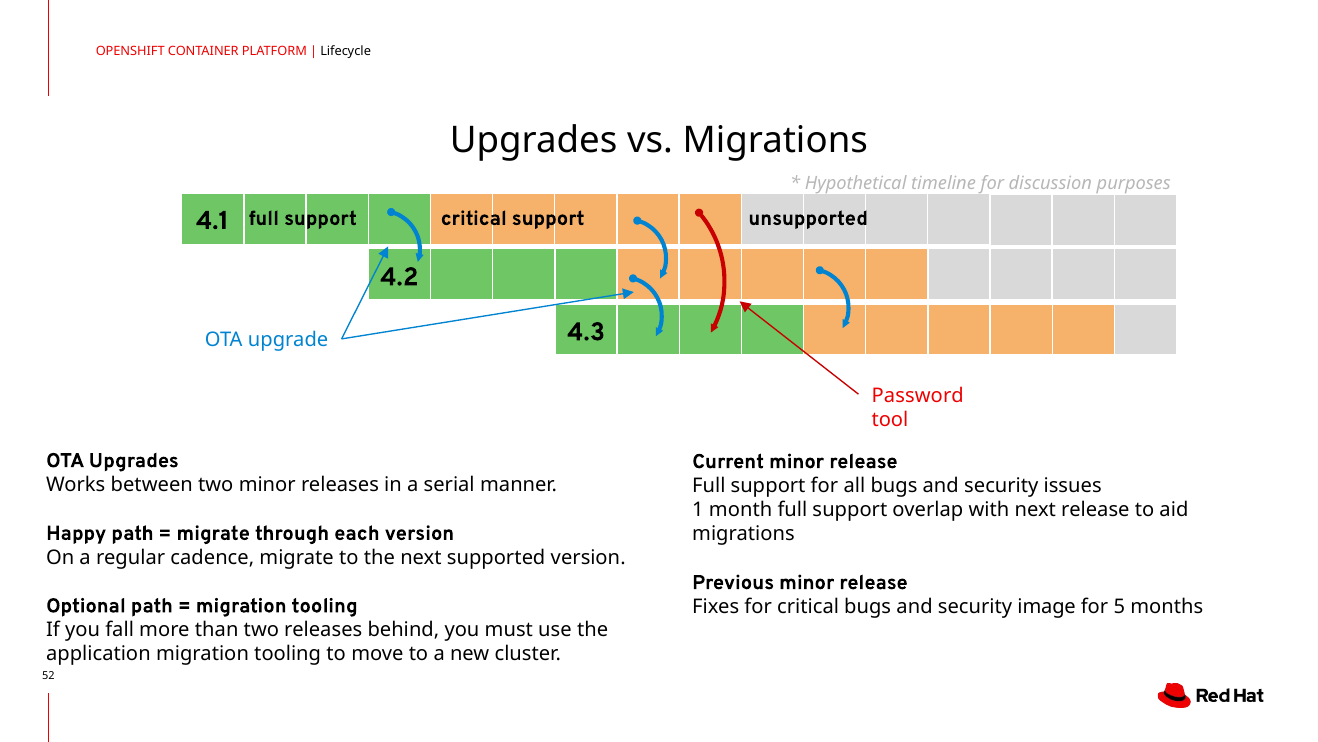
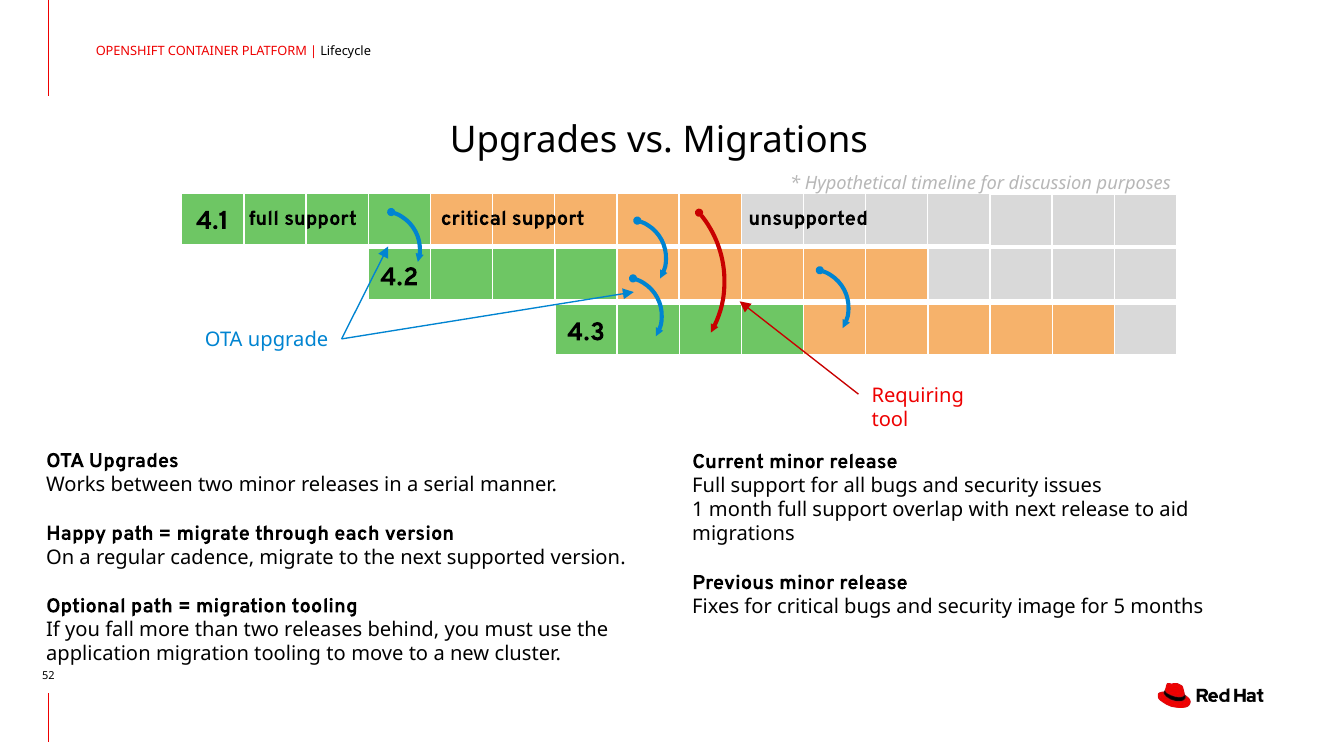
Password: Password -> Requiring
